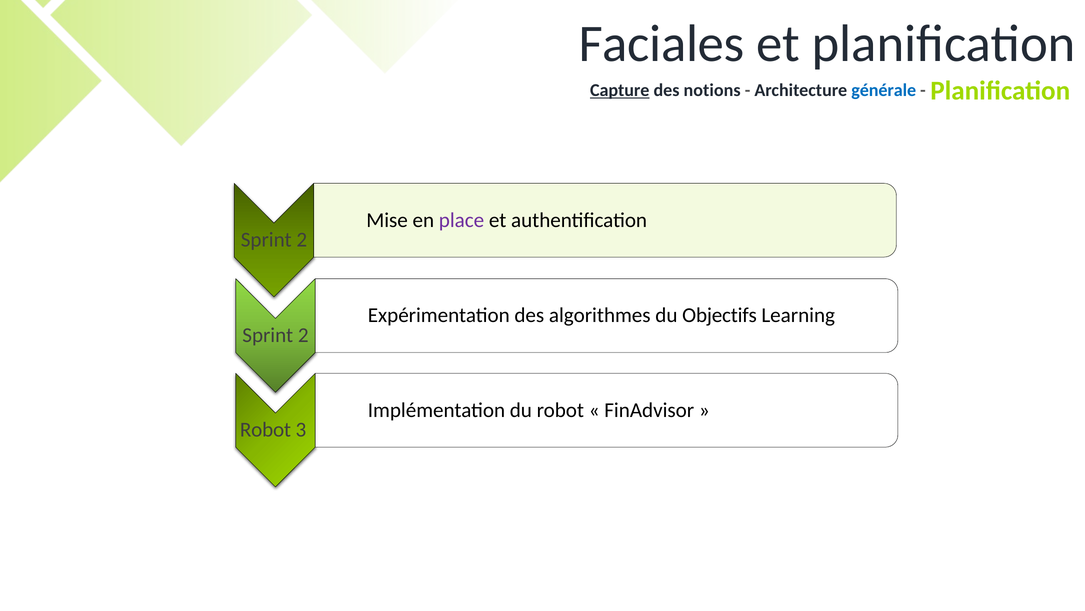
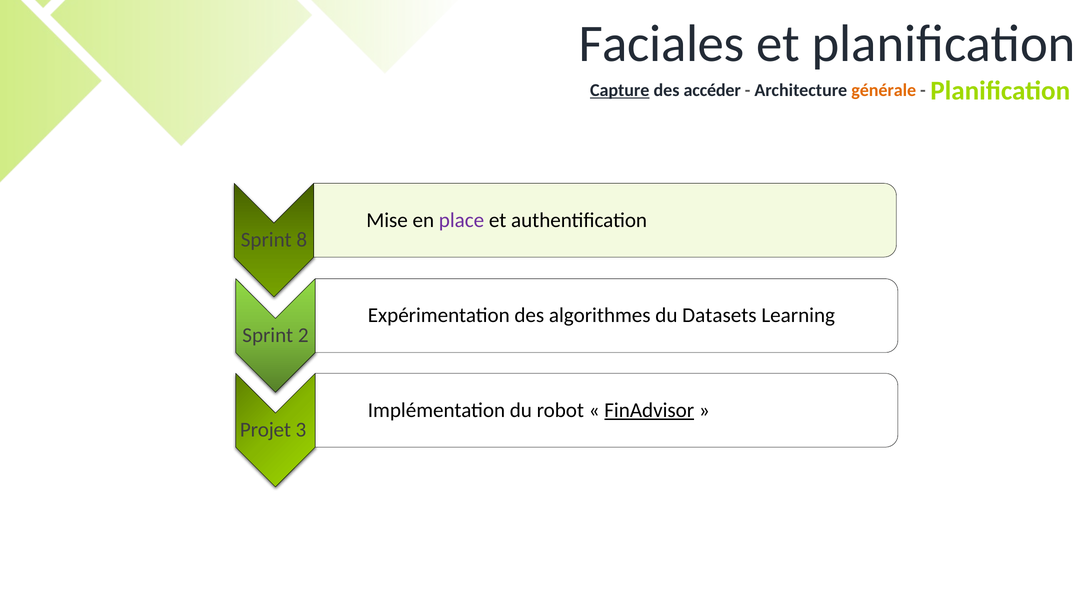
notions: notions -> accéder
générale colour: blue -> orange
2 at (302, 240): 2 -> 8
Objectifs: Objectifs -> Datasets
FinAdvisor underline: none -> present
Robot at (265, 430): Robot -> Projet
